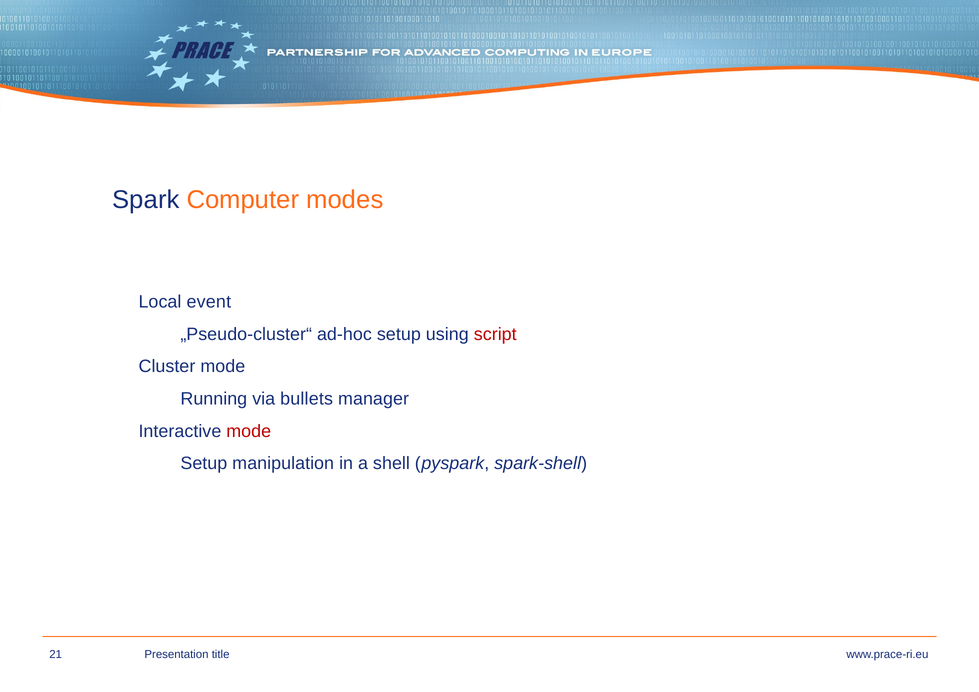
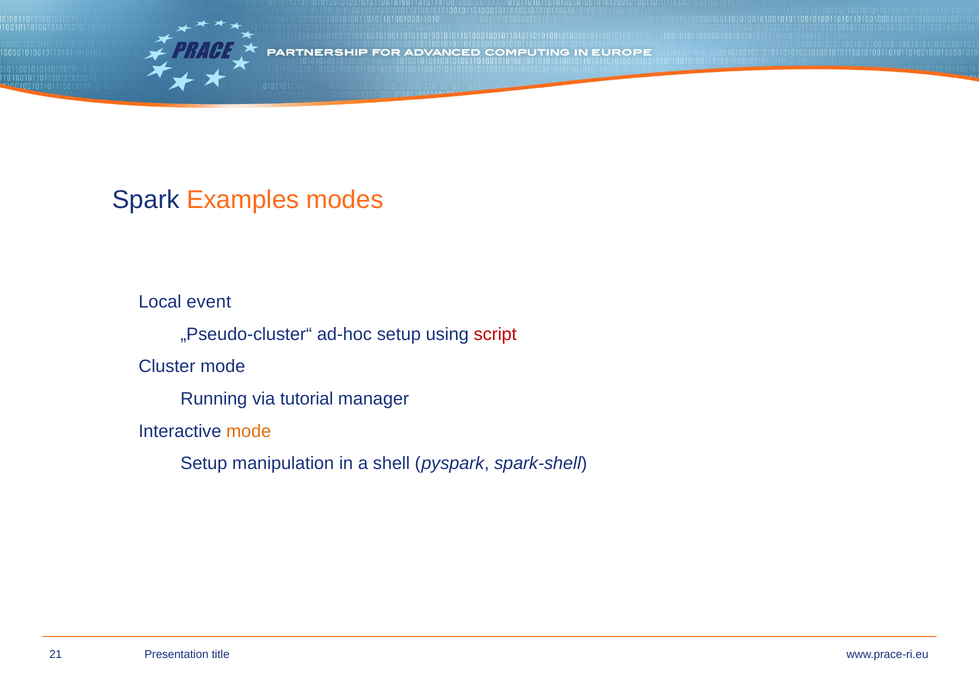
Computer: Computer -> Examples
bullets: bullets -> tutorial
mode at (249, 431) colour: red -> orange
